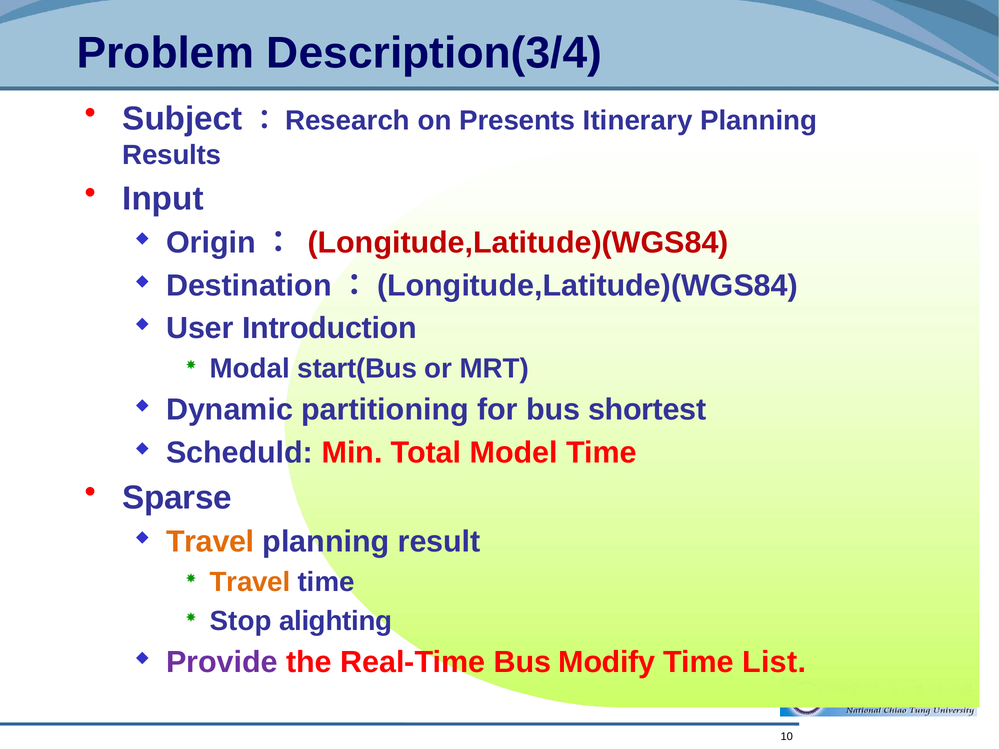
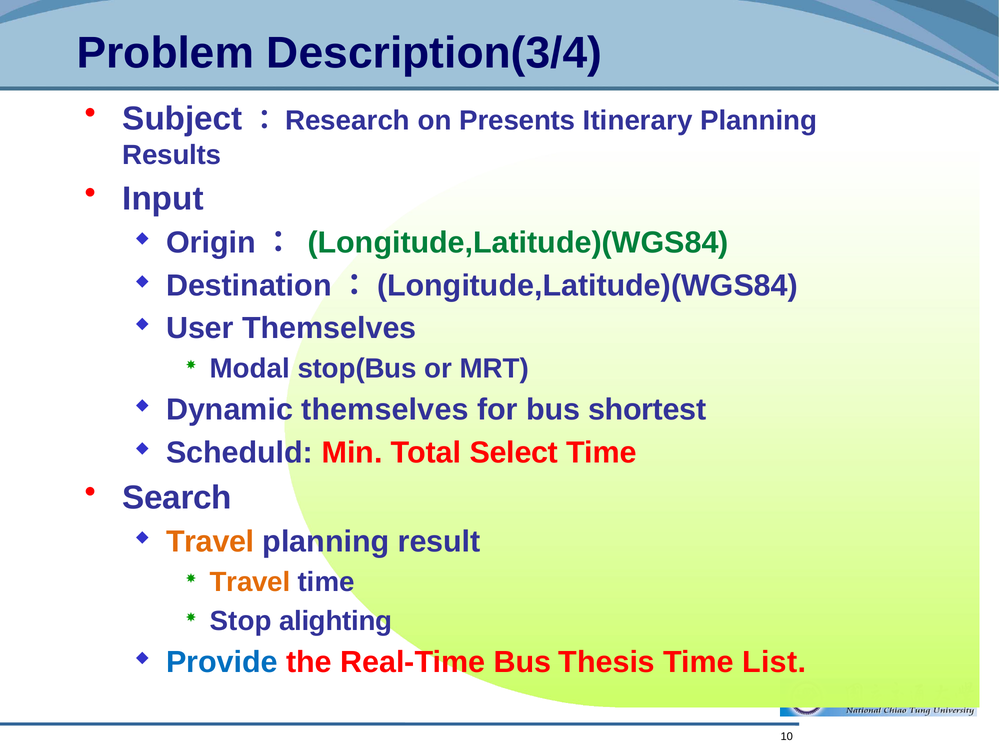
Longitude,Latitude)(WGS84 colour: red -> green
User Introduction: Introduction -> Themselves
start(Bus: start(Bus -> stop(Bus
Dynamic partitioning: partitioning -> themselves
Model: Model -> Select
Sparse: Sparse -> Search
Provide colour: purple -> blue
Modify: Modify -> Thesis
